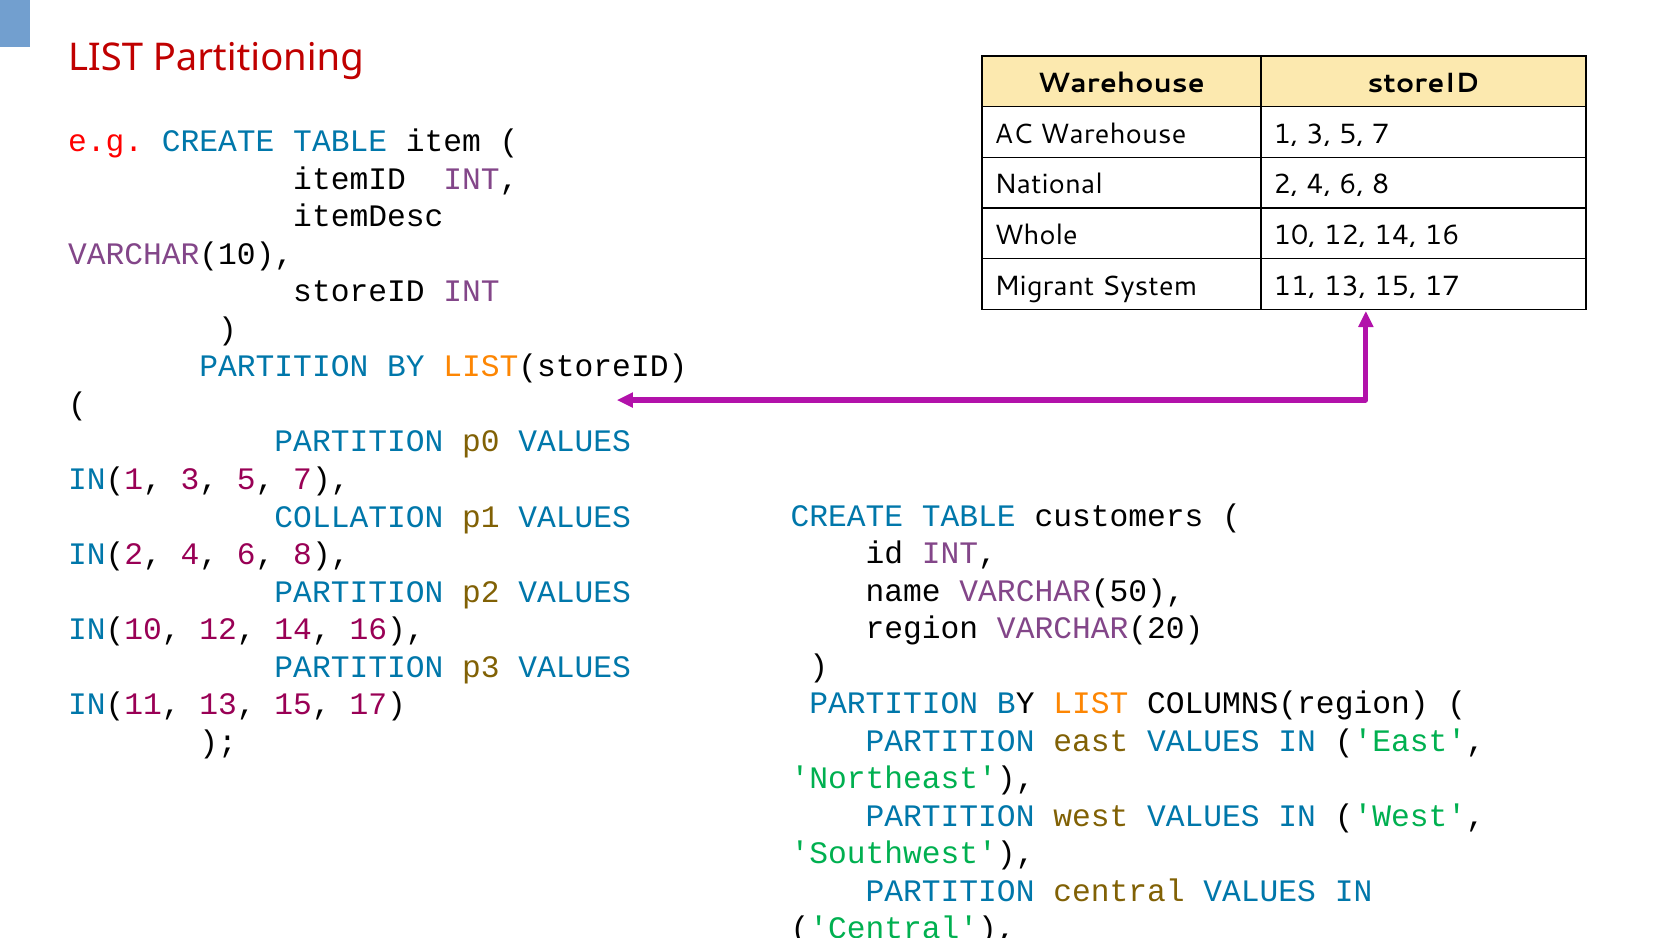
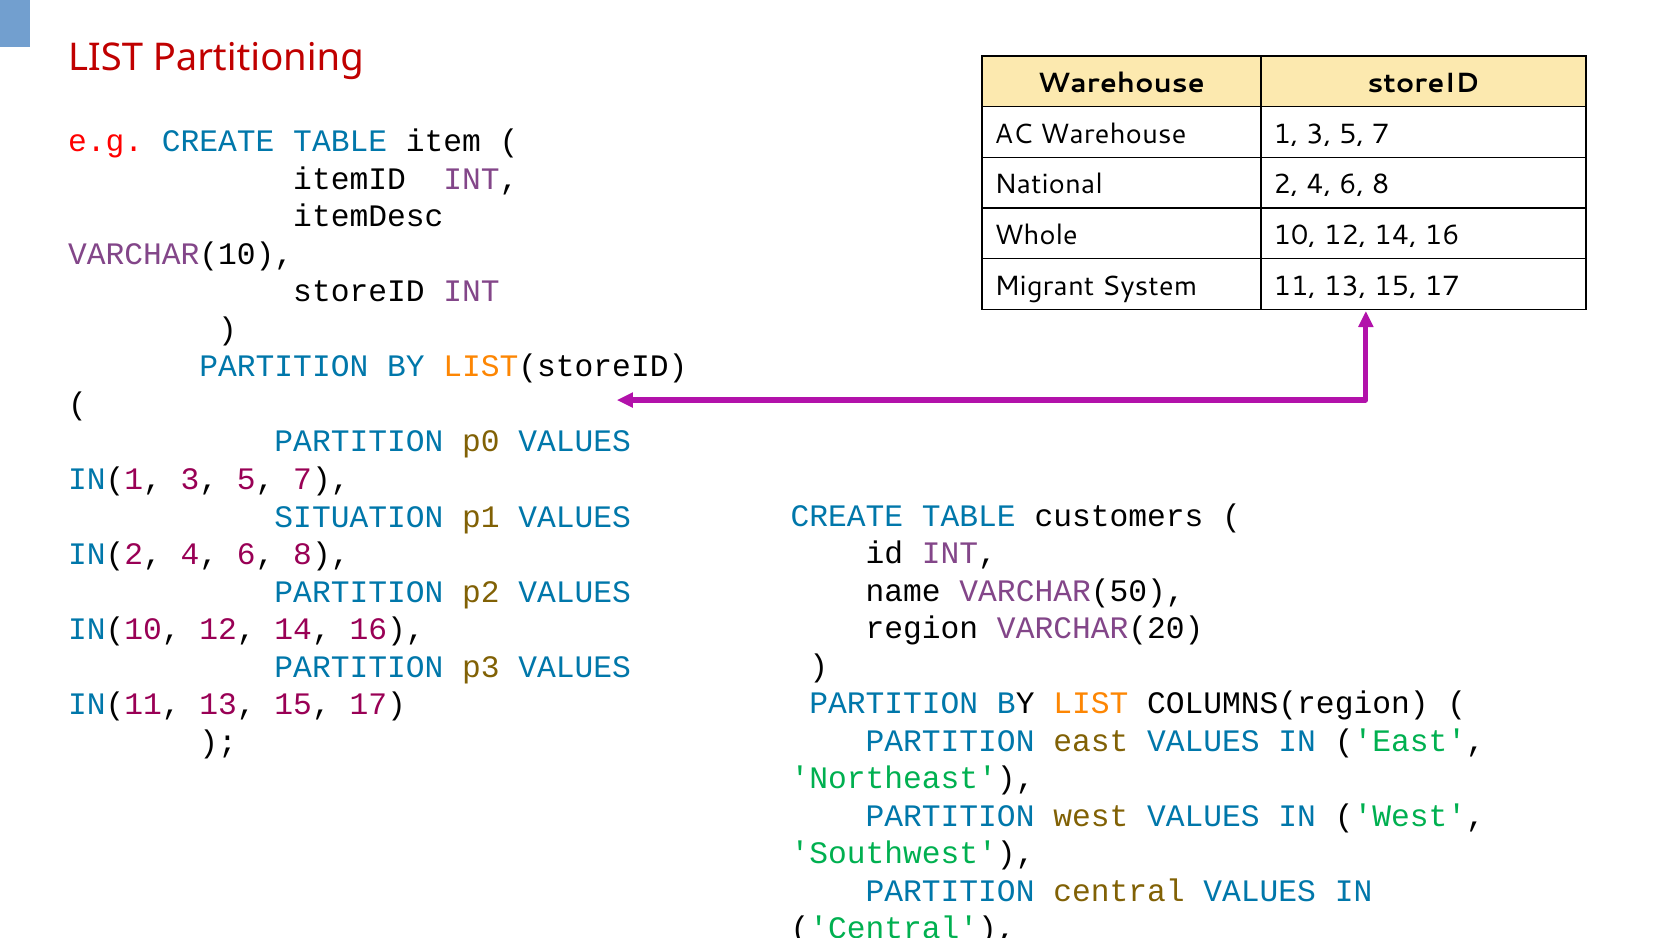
COLLATION: COLLATION -> SITUATION
